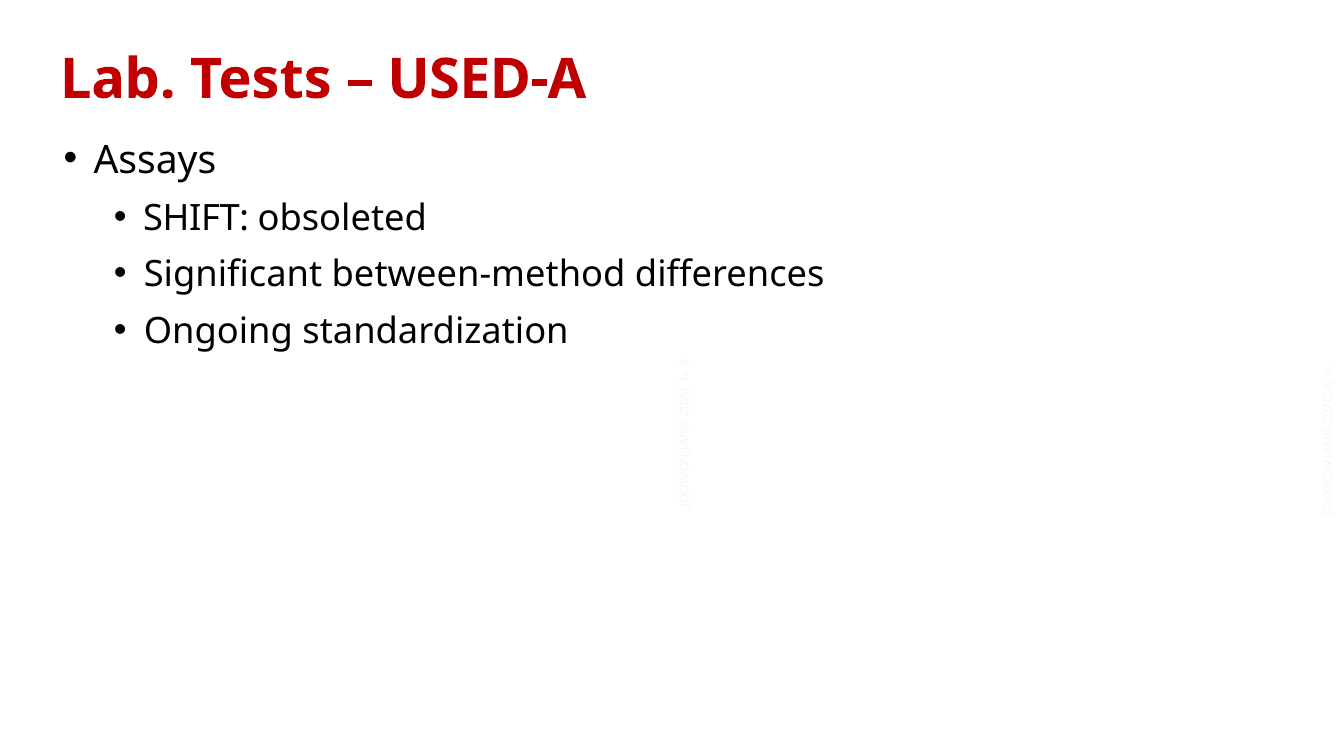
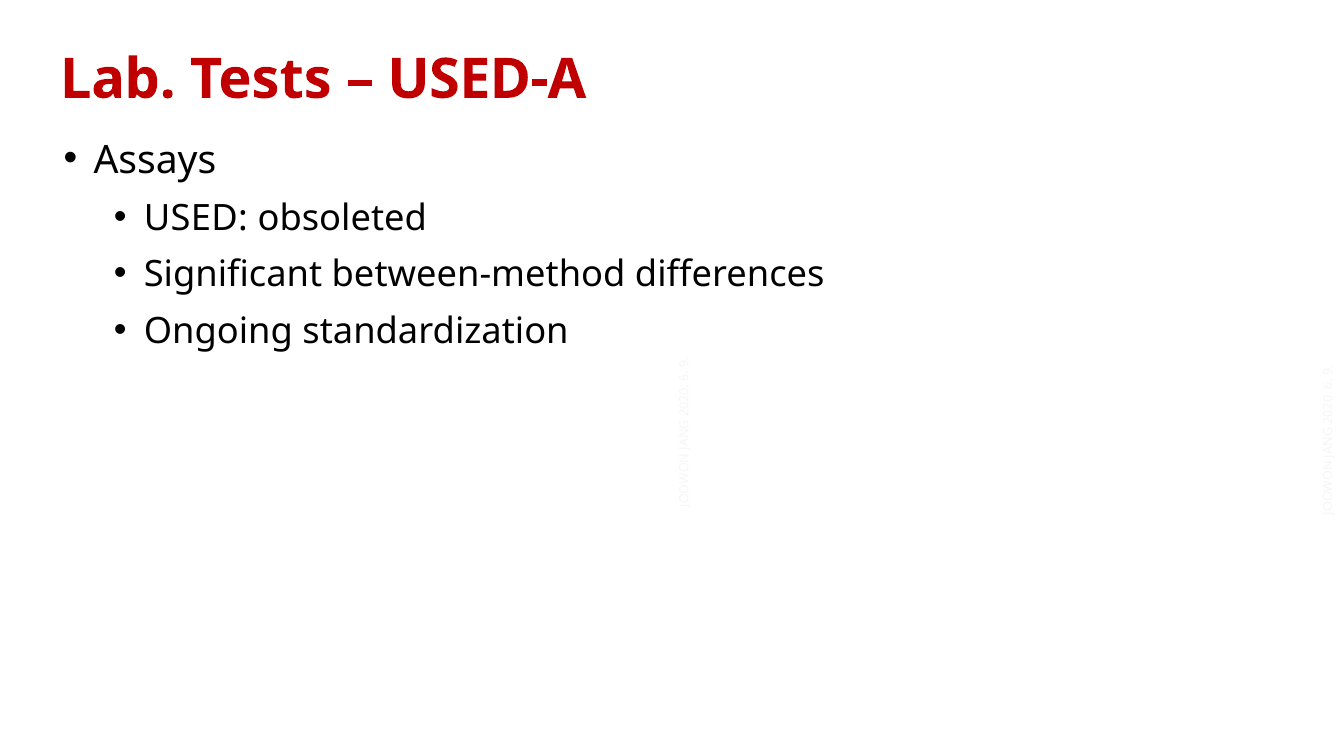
SHIFT: SHIFT -> USED
